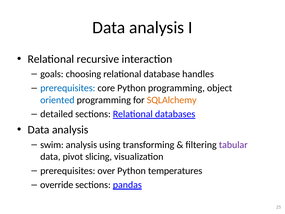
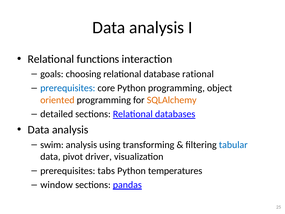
recursive: recursive -> functions
handles: handles -> rational
oriented colour: blue -> orange
tabular colour: purple -> blue
slicing: slicing -> driver
over: over -> tabs
override: override -> window
